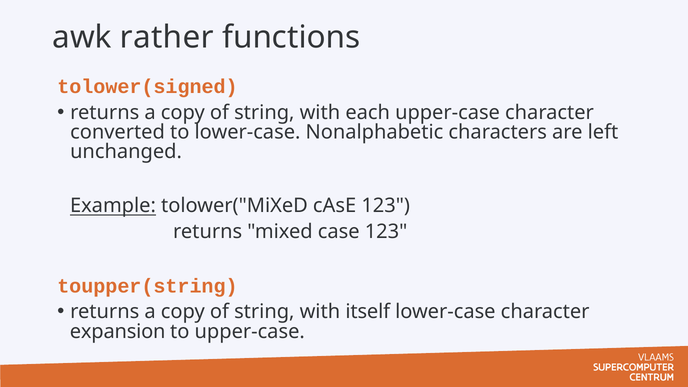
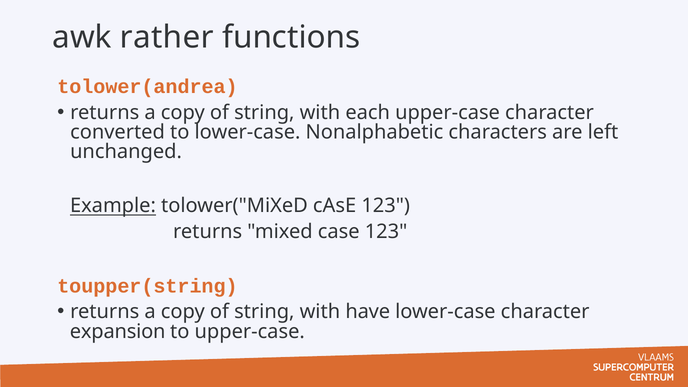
tolower(signed: tolower(signed -> tolower(andrea
itself: itself -> have
